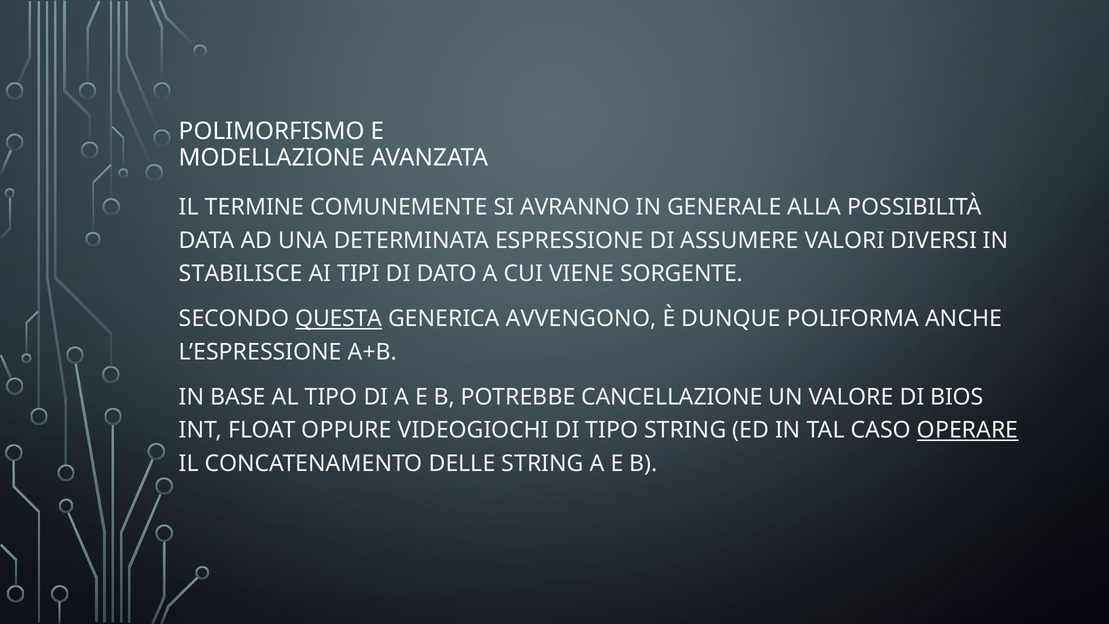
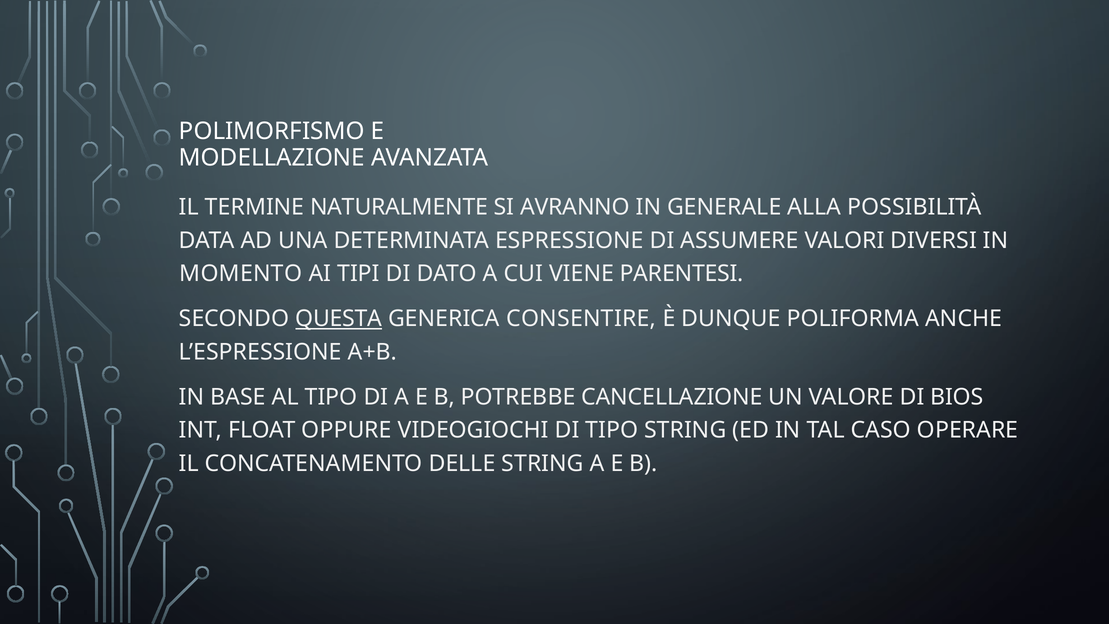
COMUNEMENTE: COMUNEMENTE -> NATURALMENTE
STABILISCE: STABILISCE -> MOMENTO
SORGENTE: SORGENTE -> PARENTESI
AVVENGONO: AVVENGONO -> CONSENTIRE
OPERARE underline: present -> none
